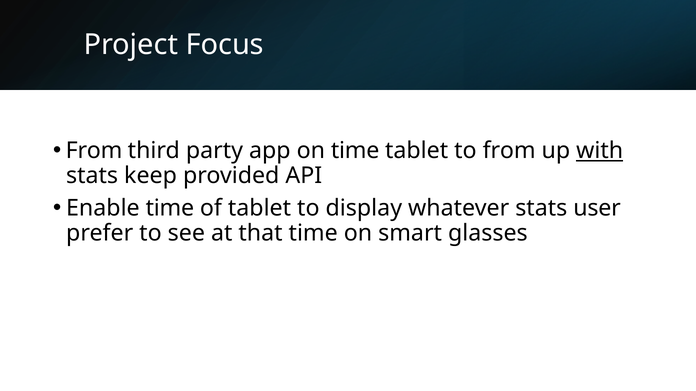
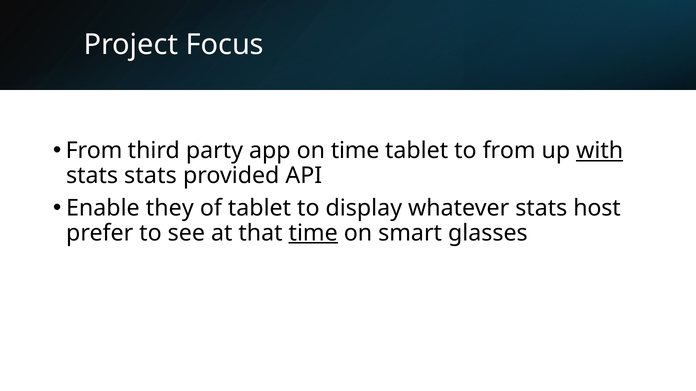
stats keep: keep -> stats
Enable time: time -> they
user: user -> host
time at (313, 233) underline: none -> present
